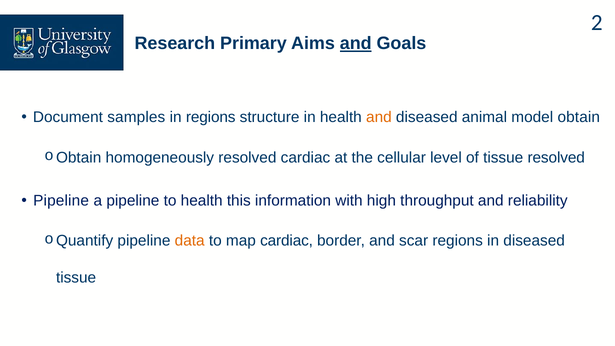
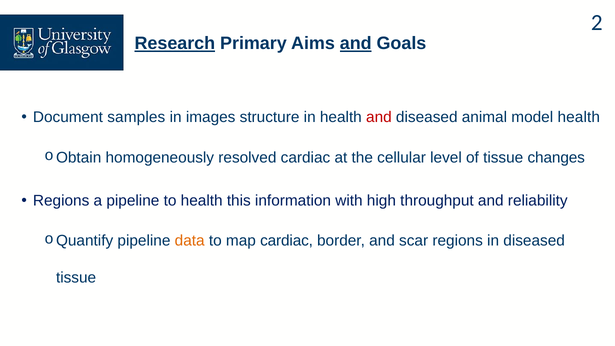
Research underline: none -> present
in regions: regions -> images
and at (379, 117) colour: orange -> red
model obtain: obtain -> health
tissue resolved: resolved -> changes
Pipeline at (61, 201): Pipeline -> Regions
